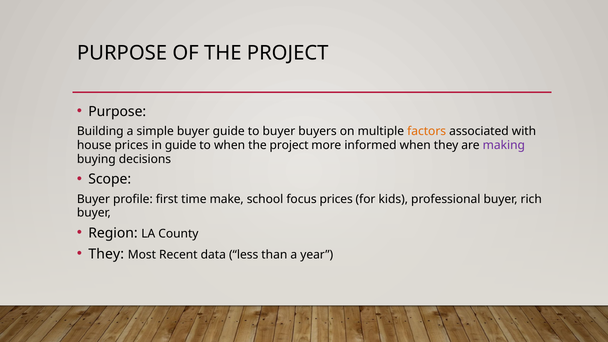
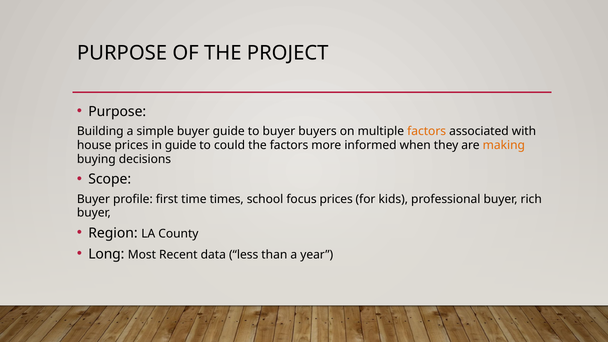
to when: when -> could
project at (289, 145): project -> factors
making colour: purple -> orange
make: make -> times
They at (106, 254): They -> Long
